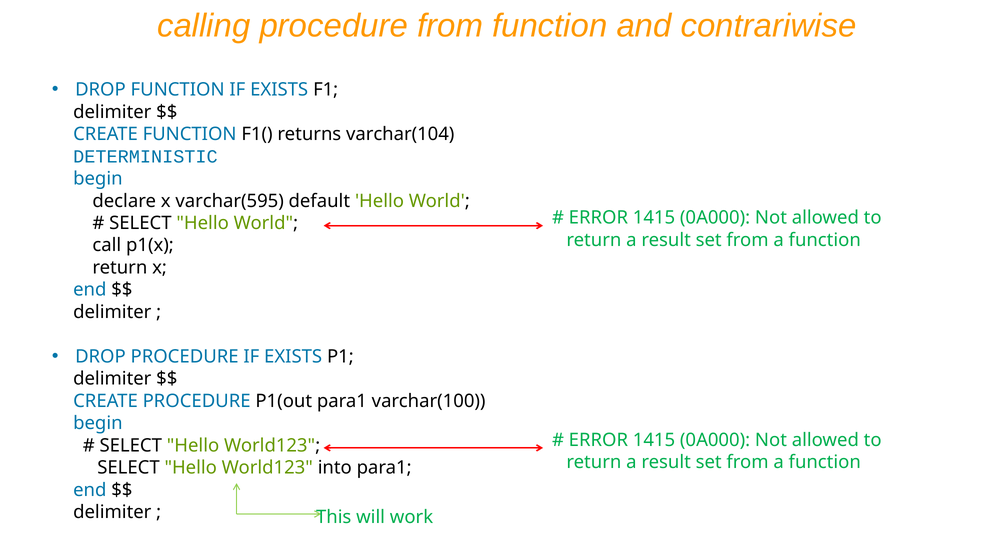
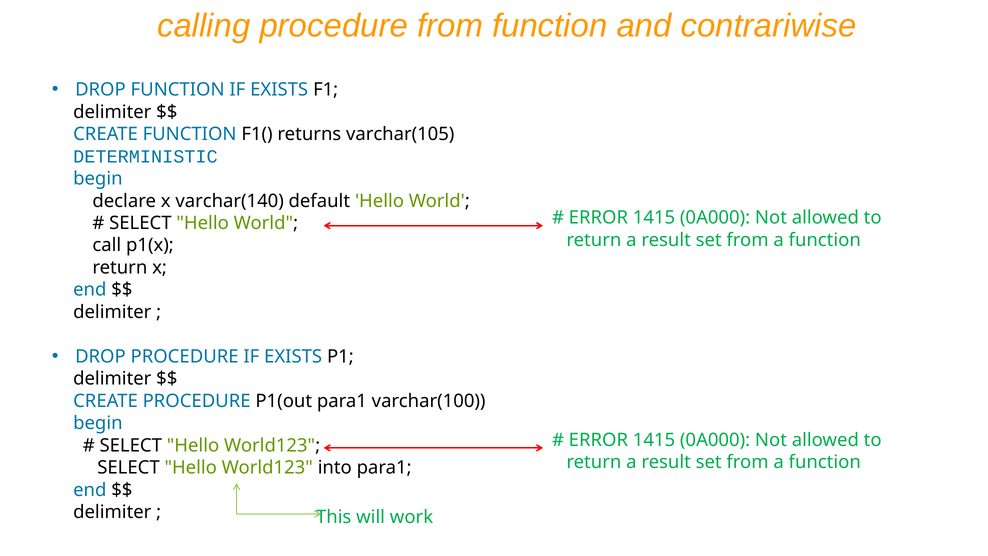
varchar(104: varchar(104 -> varchar(105
varchar(595: varchar(595 -> varchar(140
